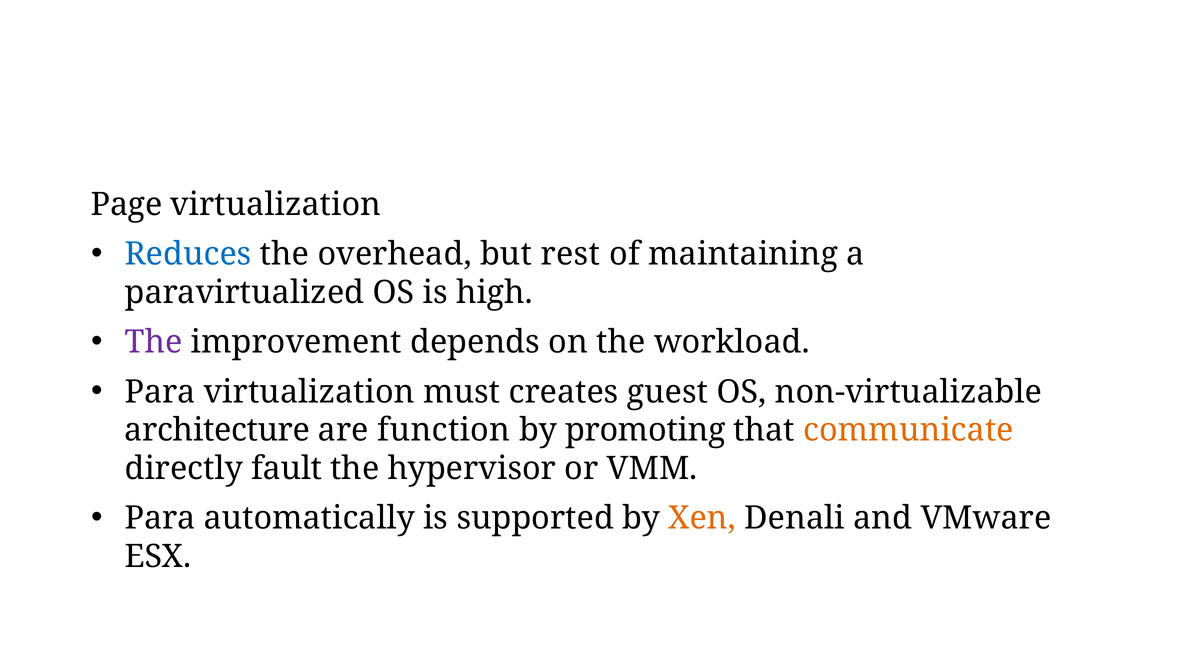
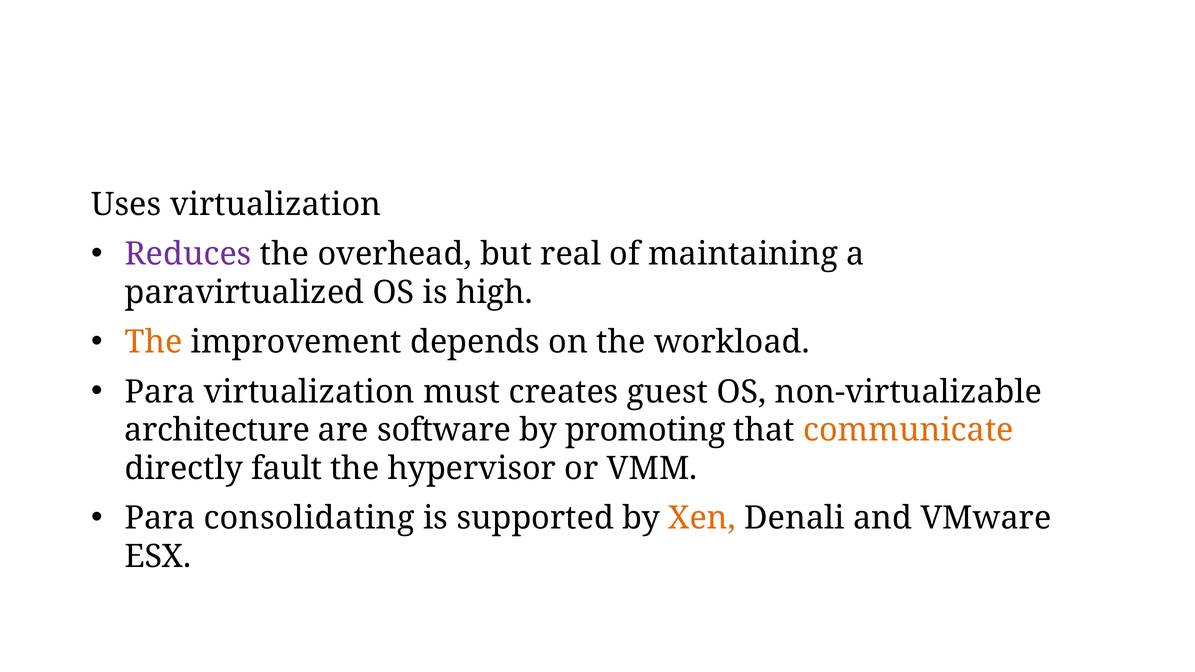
Page: Page -> Uses
Reduces colour: blue -> purple
rest: rest -> real
The at (154, 342) colour: purple -> orange
function: function -> software
automatically: automatically -> consolidating
